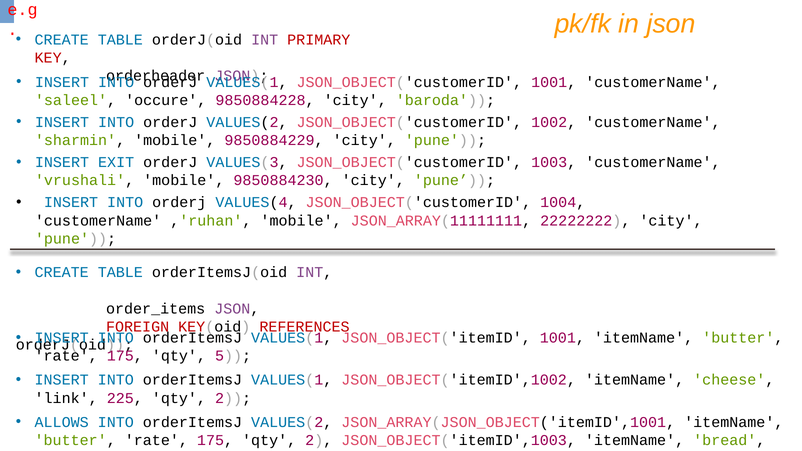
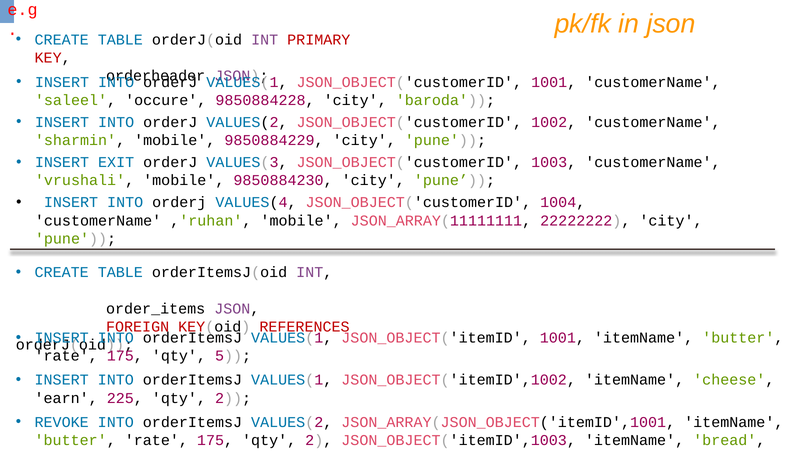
link: link -> earn
ALLOWS: ALLOWS -> REVOKE
